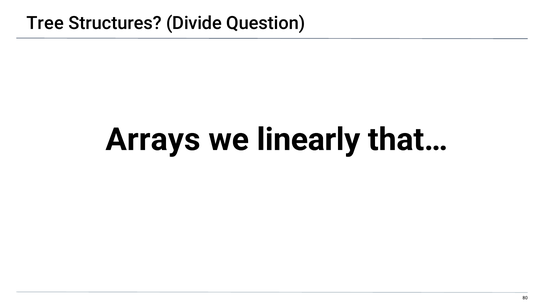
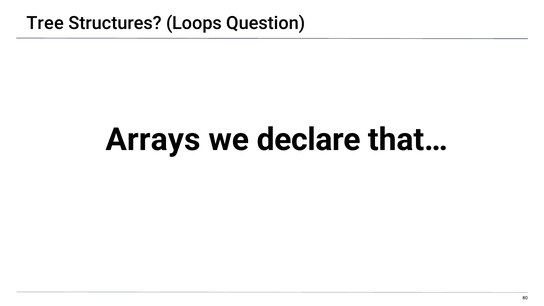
Divide: Divide -> Loops
linearly: linearly -> declare
